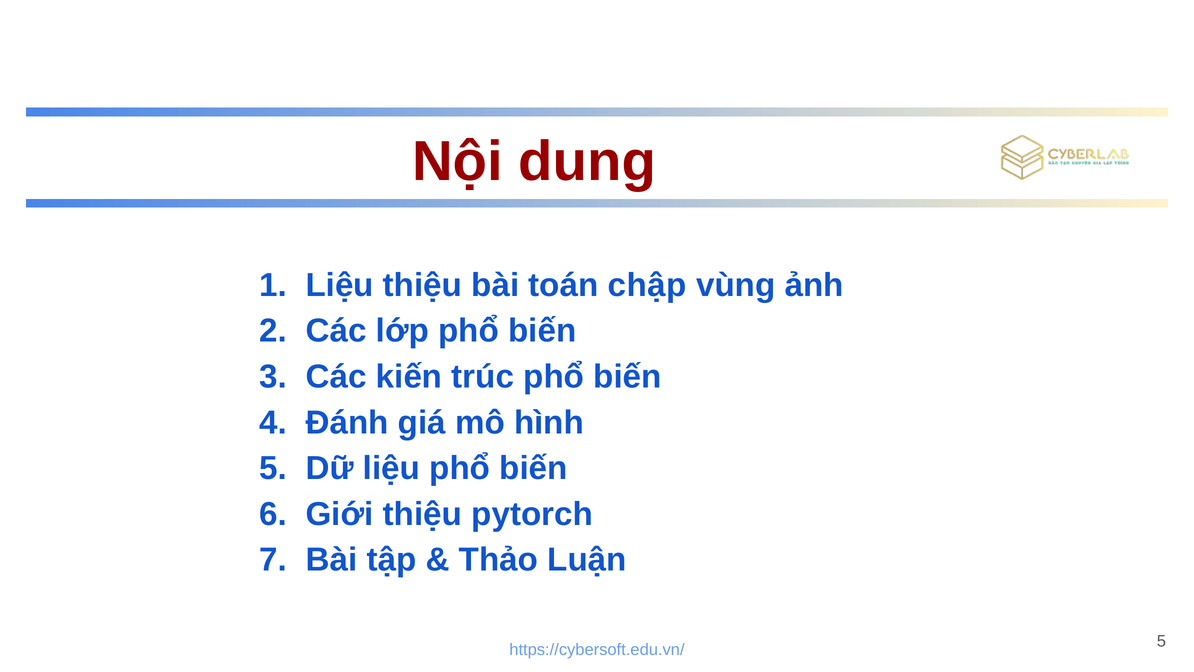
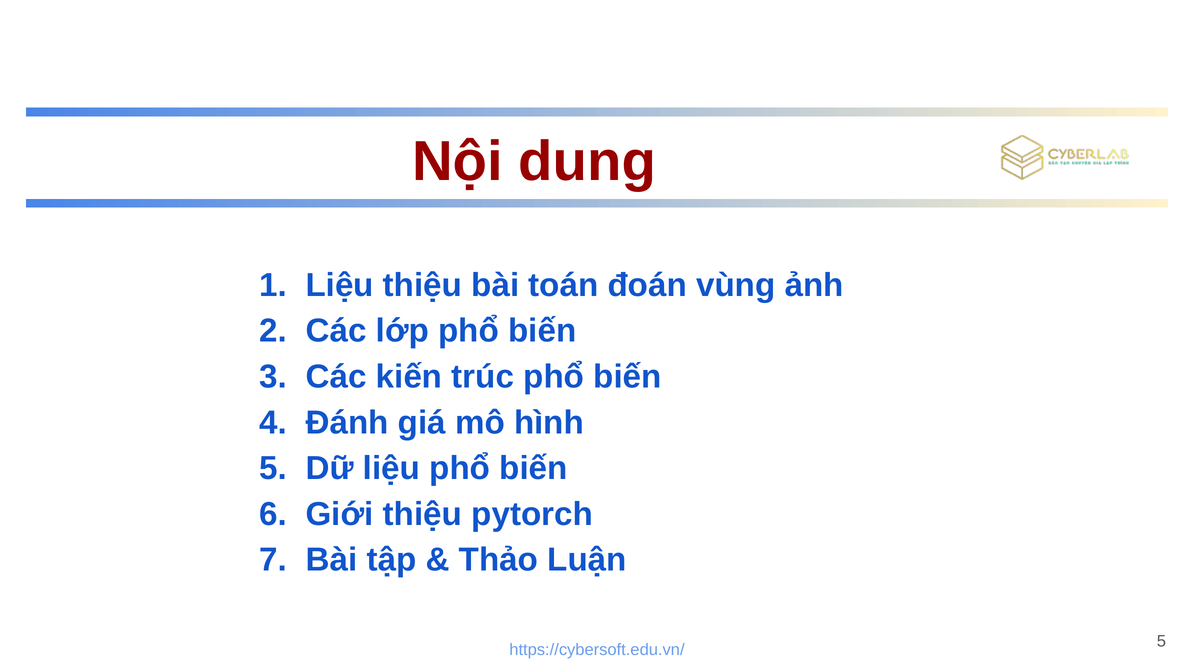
chập: chập -> đoán
